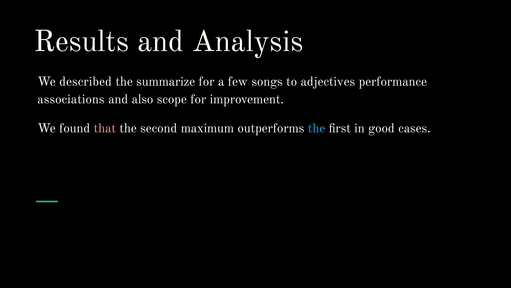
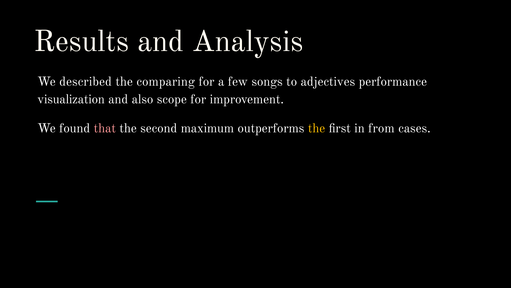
summarize: summarize -> comparing
associations: associations -> visualization
the at (317, 128) colour: light blue -> yellow
good: good -> from
